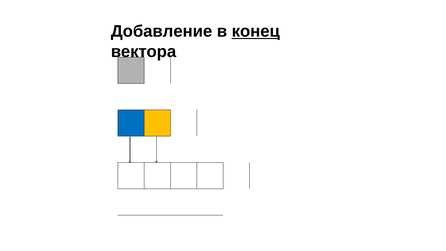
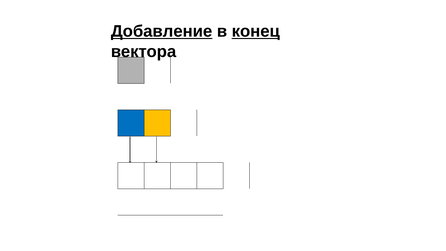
Добавление underline: none -> present
